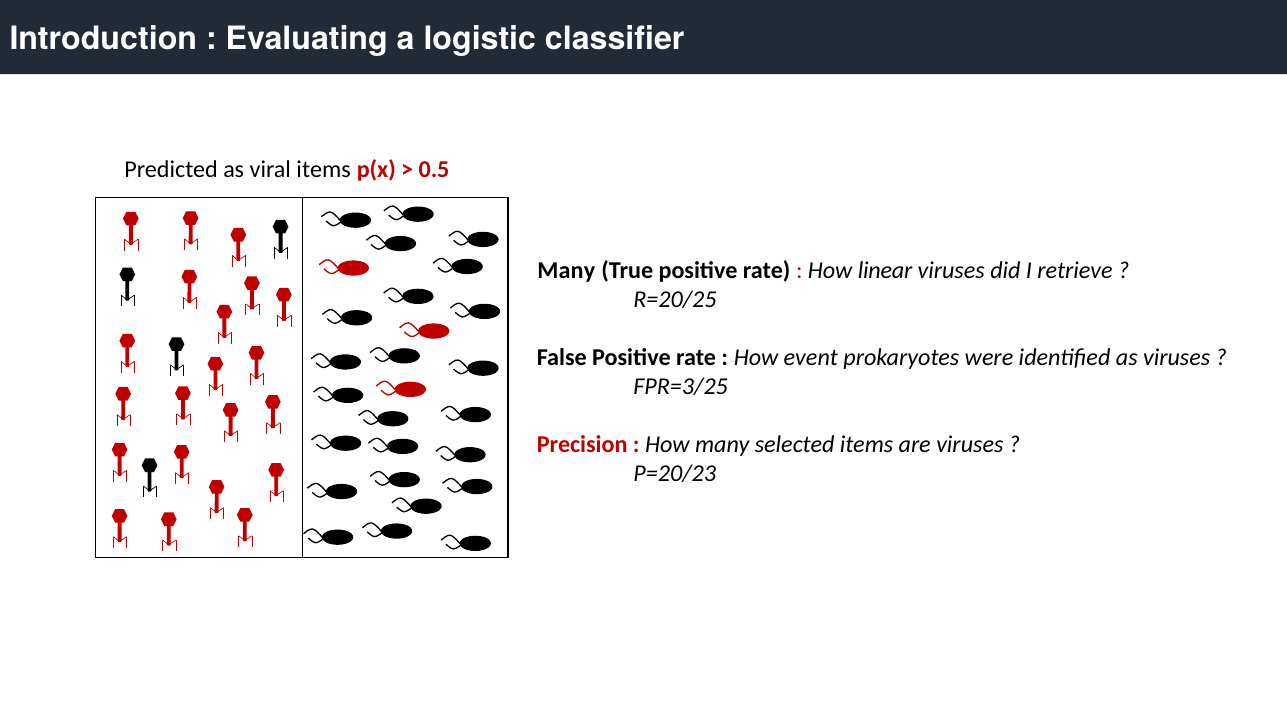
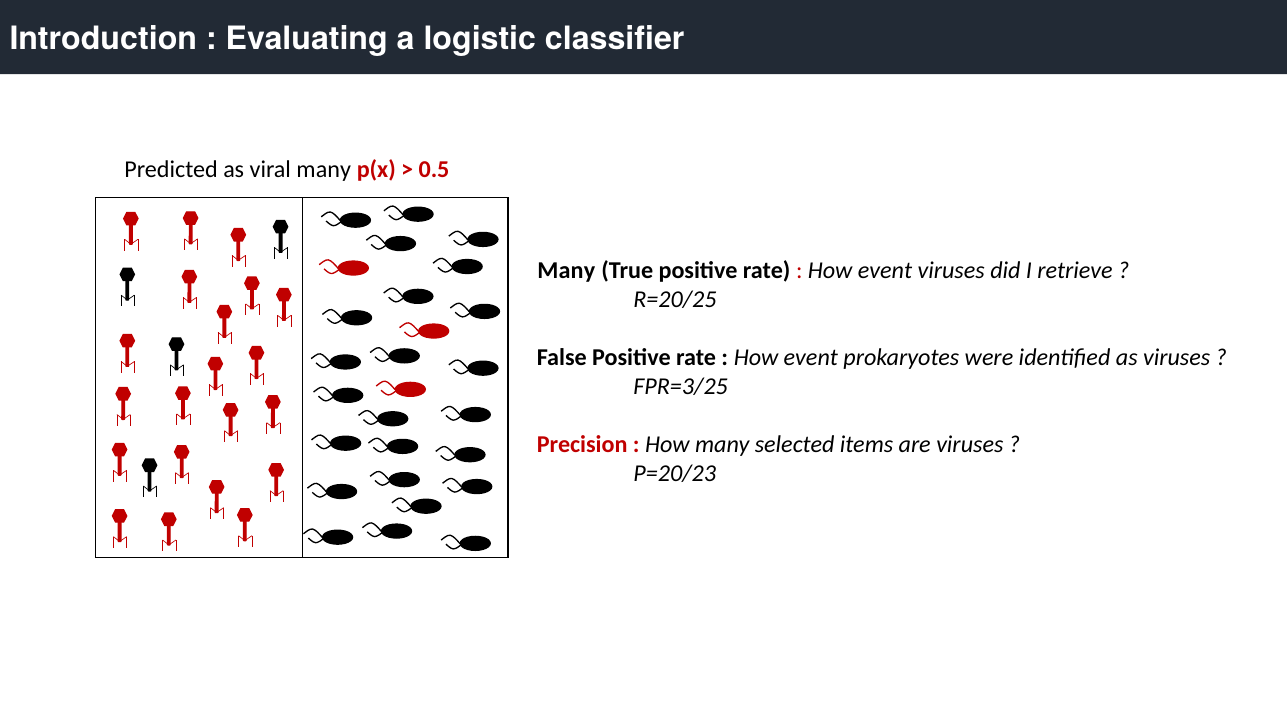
viral items: items -> many
linear at (885, 271): linear -> event
